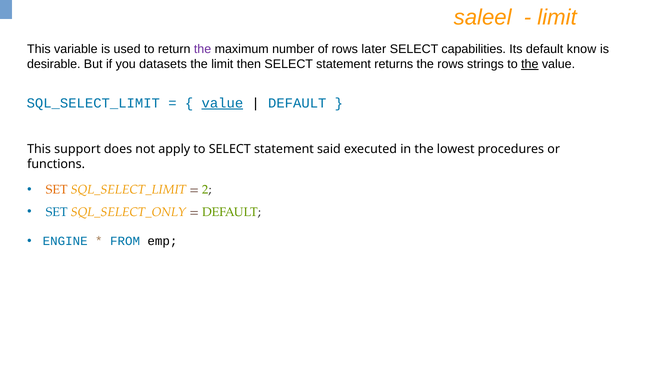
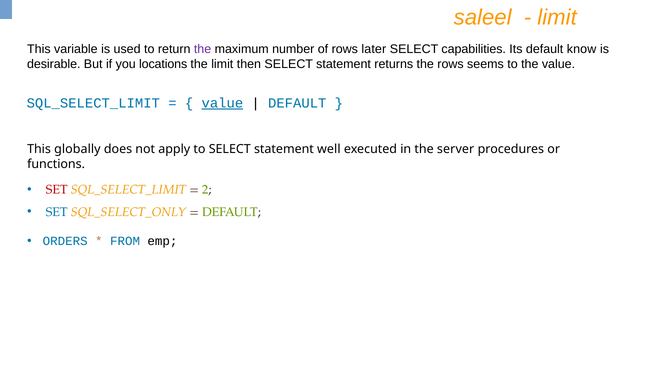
datasets: datasets -> locations
strings: strings -> seems
the at (530, 64) underline: present -> none
support: support -> globally
said: said -> well
lowest: lowest -> server
SET at (57, 190) colour: orange -> red
ENGINE: ENGINE -> ORDERS
